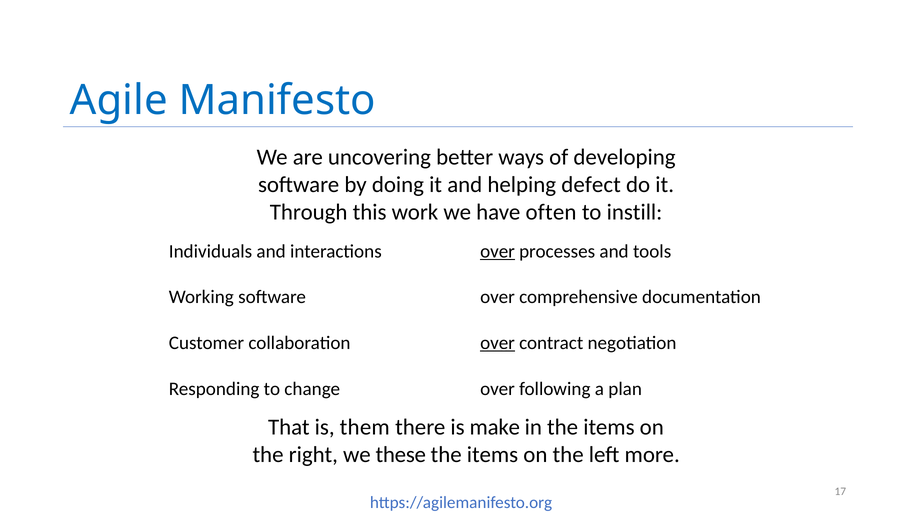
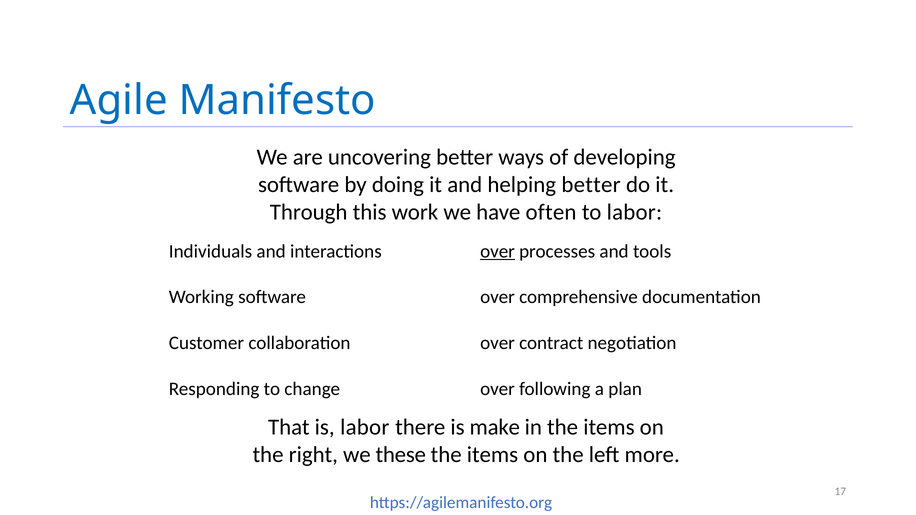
helping defect: defect -> better
to instill: instill -> labor
over at (498, 343) underline: present -> none
is them: them -> labor
